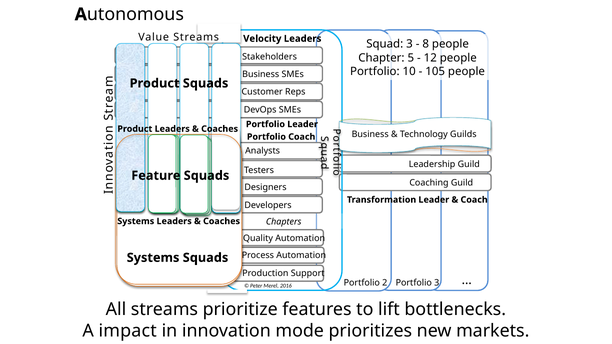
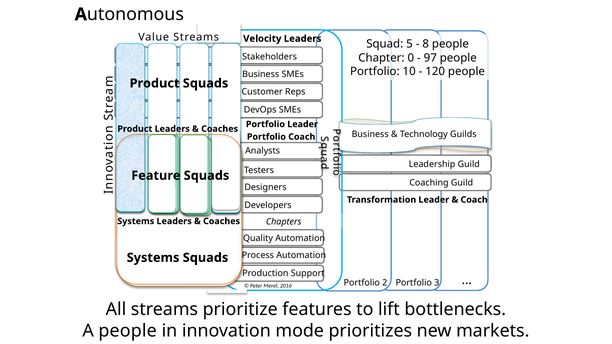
Squad 3: 3 -> 5
5: 5 -> 0
12: 12 -> 97
105: 105 -> 120
A impact: impact -> people
